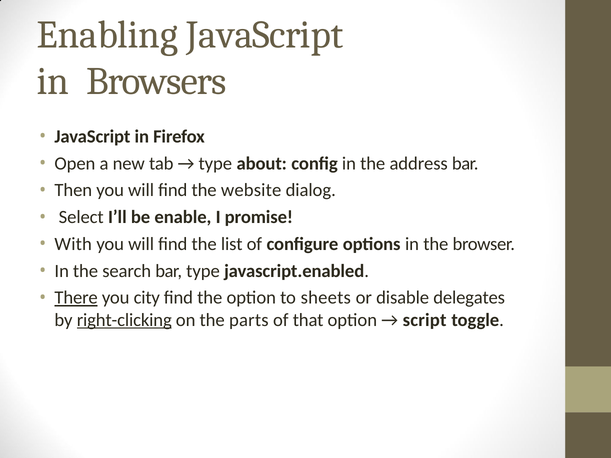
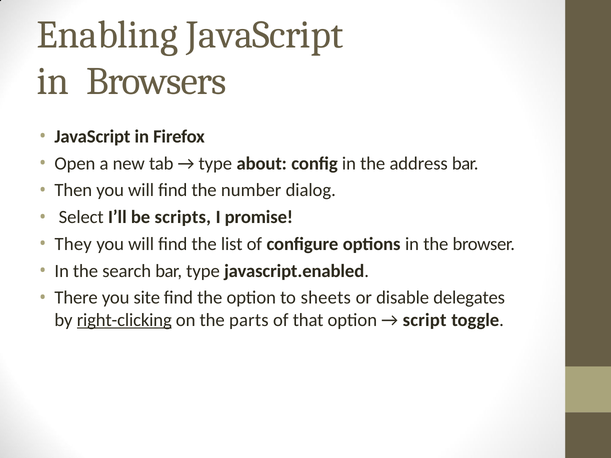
website: website -> number
enable: enable -> scripts
With: With -> They
There underline: present -> none
city: city -> site
